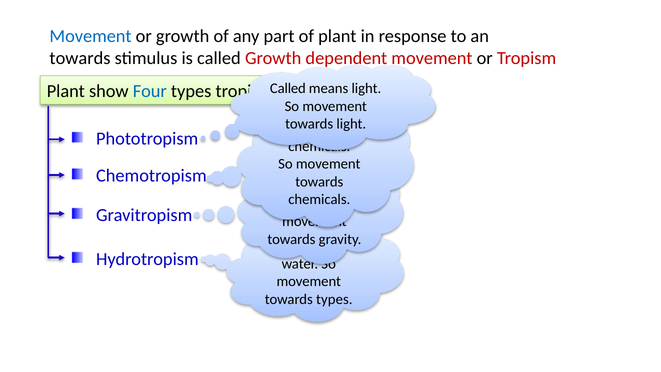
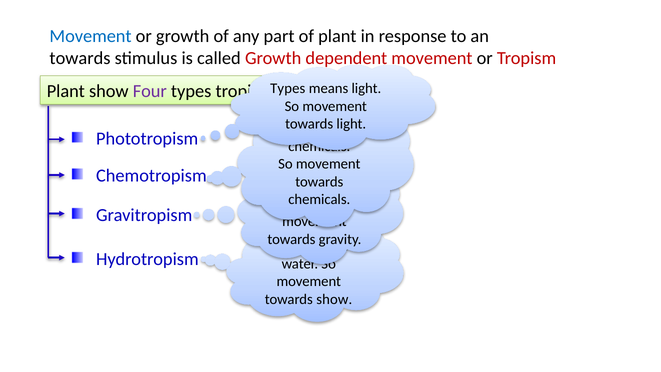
Called at (288, 89): Called -> Types
Four colour: blue -> purple
towards types: types -> show
